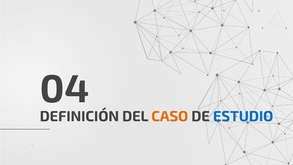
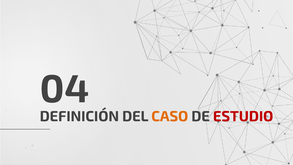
ESTUDIO colour: blue -> red
